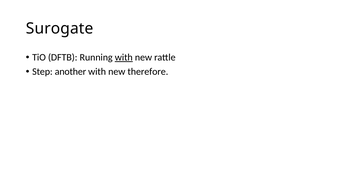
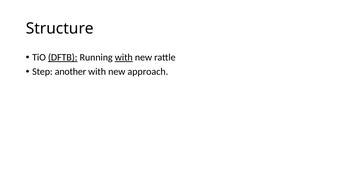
Surogate: Surogate -> Structure
DFTB underline: none -> present
therefore: therefore -> approach
